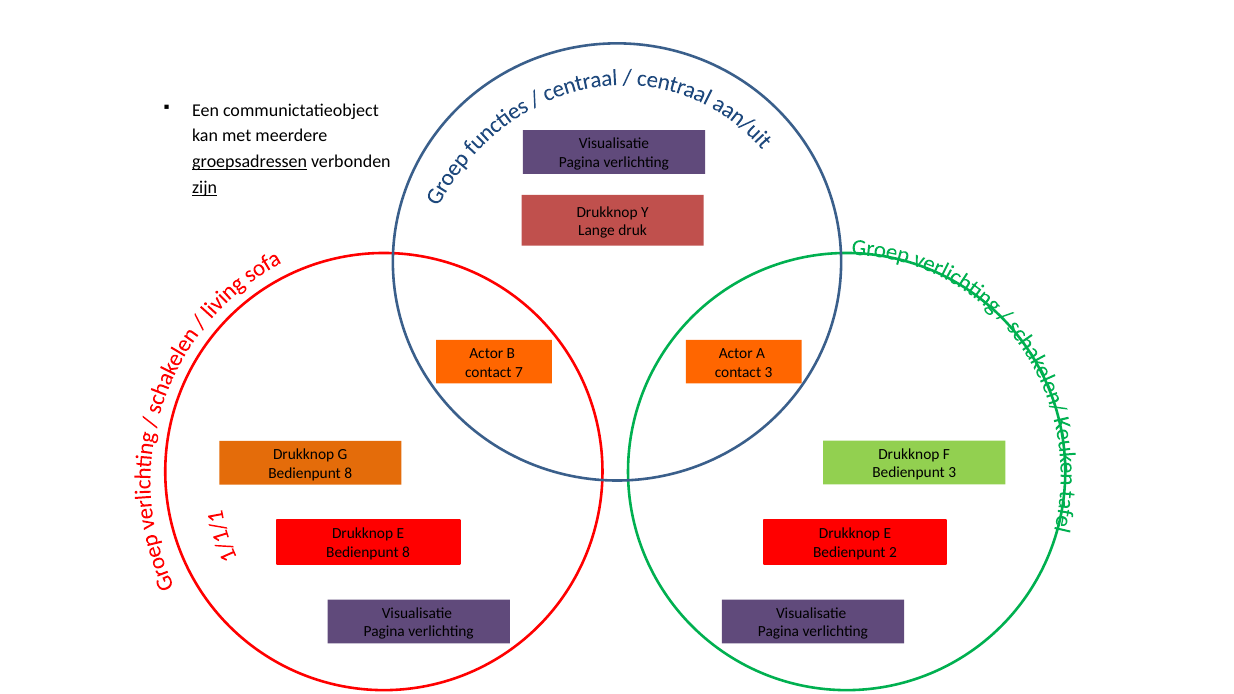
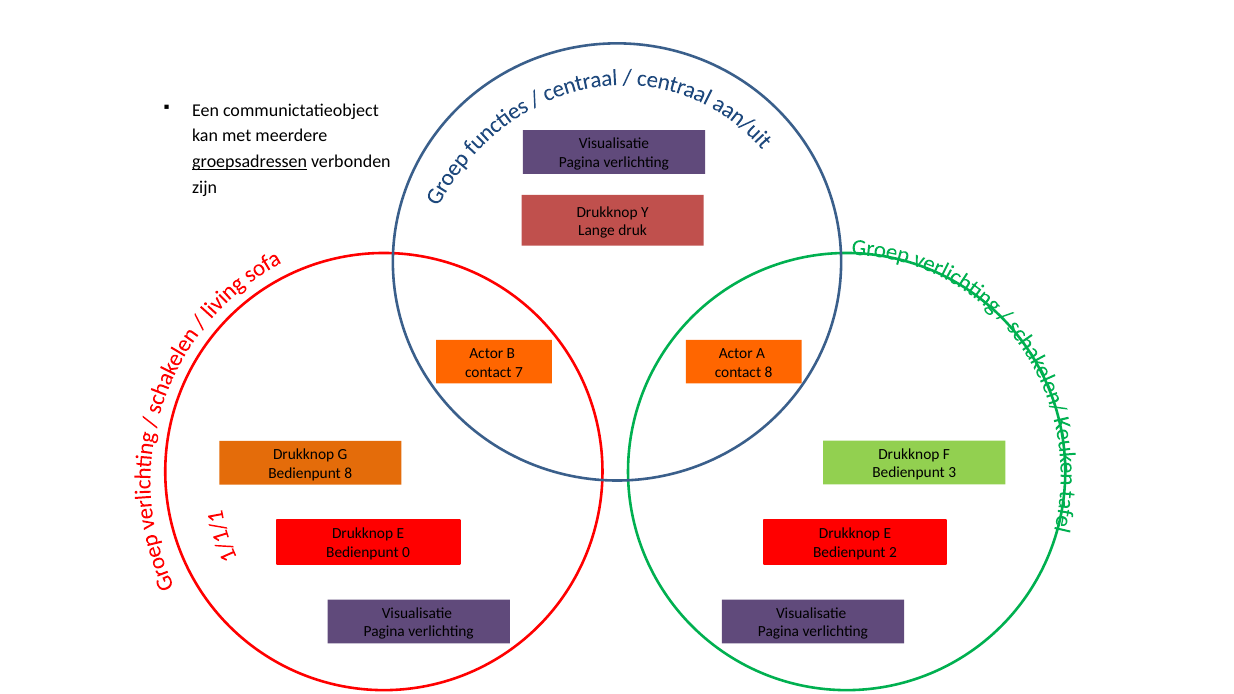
zijn underline: present -> none
contact 3: 3 -> 8
8 at (406, 552): 8 -> 0
